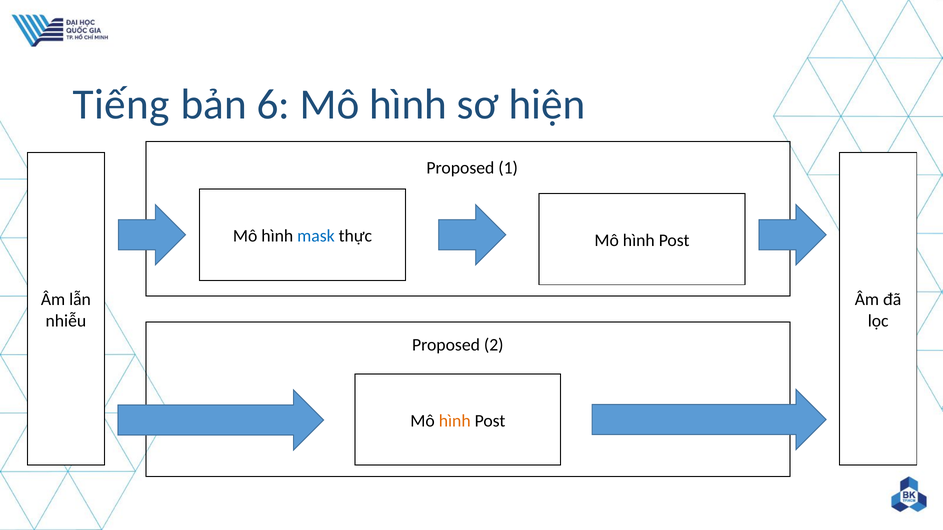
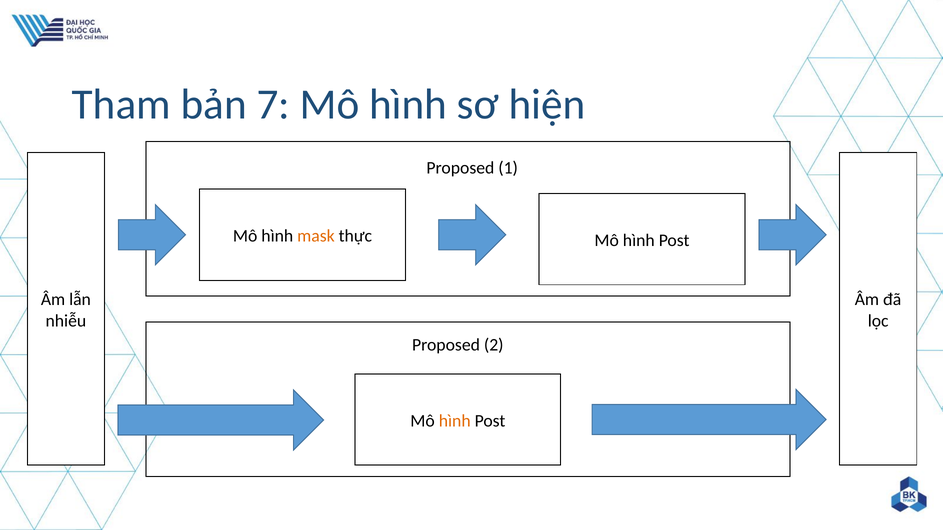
Tiếng: Tiếng -> Tham
6: 6 -> 7
mask colour: blue -> orange
